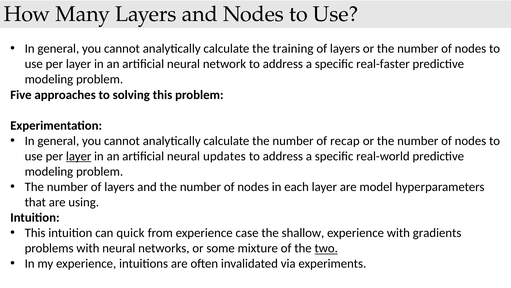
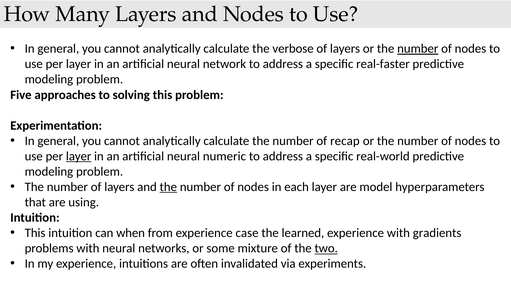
training: training -> verbose
number at (418, 49) underline: none -> present
updates: updates -> numeric
the at (168, 187) underline: none -> present
quick: quick -> when
shallow: shallow -> learned
